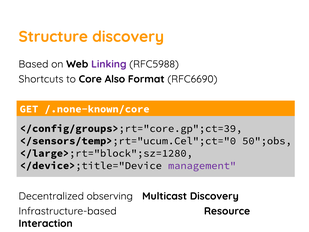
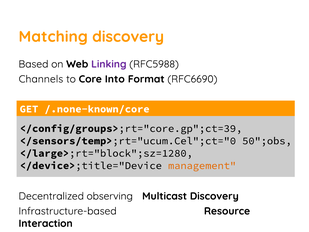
Structure: Structure -> Matching
Shortcuts: Shortcuts -> Channels
Also: Also -> Into
management colour: purple -> orange
